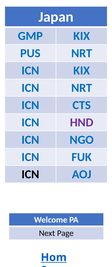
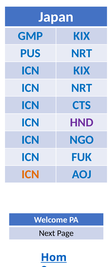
ICN at (30, 175) colour: black -> orange
